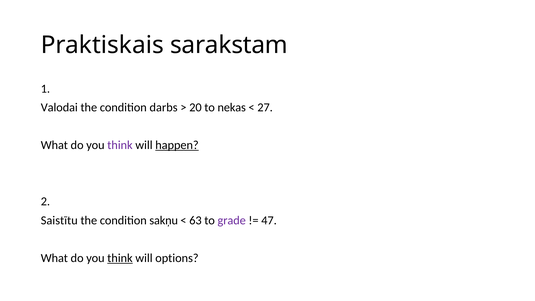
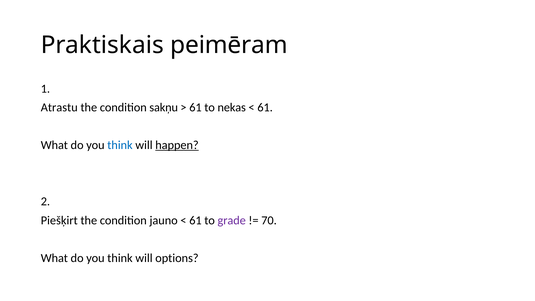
sarakstam: sarakstam -> peimēram
Valodai: Valodai -> Atrastu
darbs: darbs -> sakņu
20 at (195, 107): 20 -> 61
27 at (265, 107): 27 -> 61
think at (120, 145) colour: purple -> blue
Saistītu: Saistītu -> Piešķirt
sakņu: sakņu -> jauno
63 at (195, 220): 63 -> 61
47: 47 -> 70
think at (120, 258) underline: present -> none
